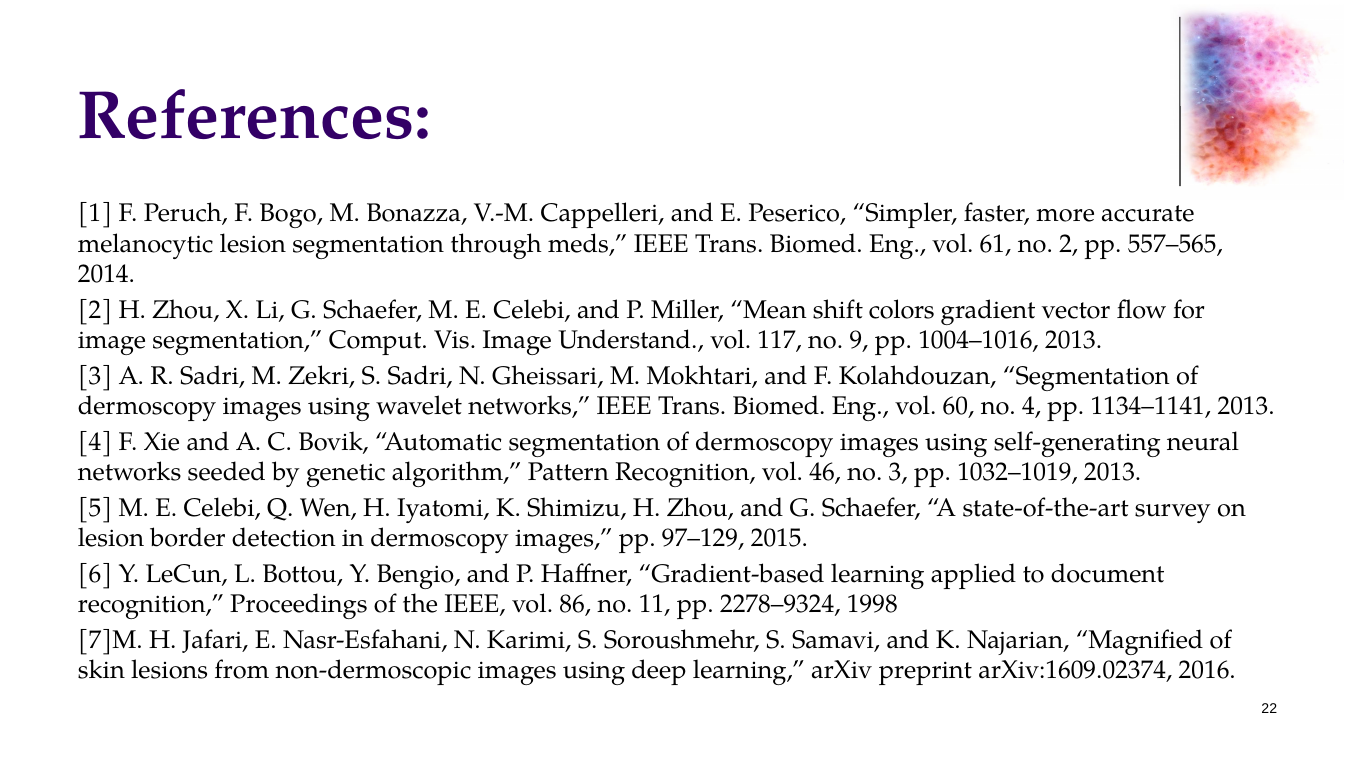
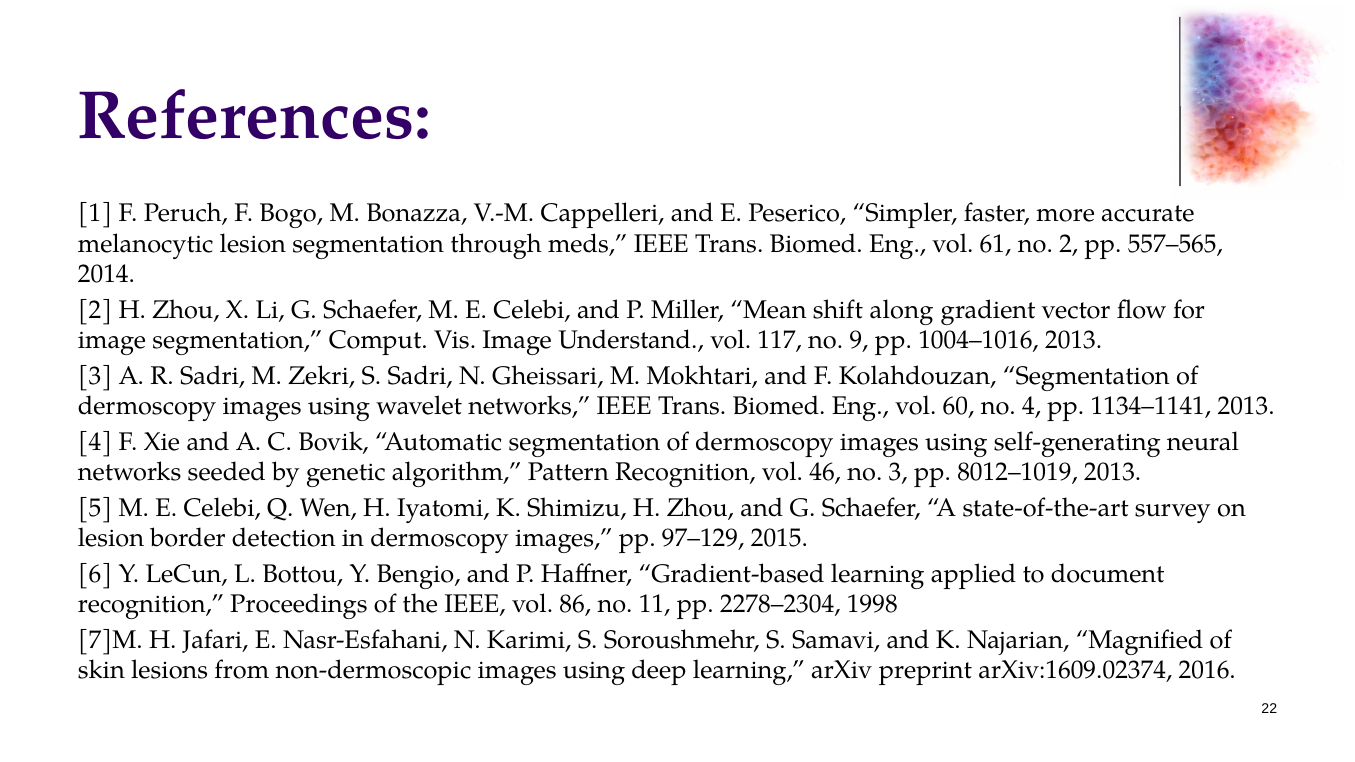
colors: colors -> along
1032–1019: 1032–1019 -> 8012–1019
2278–9324: 2278–9324 -> 2278–2304
